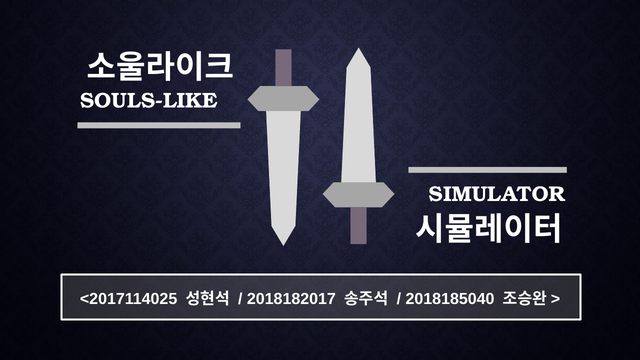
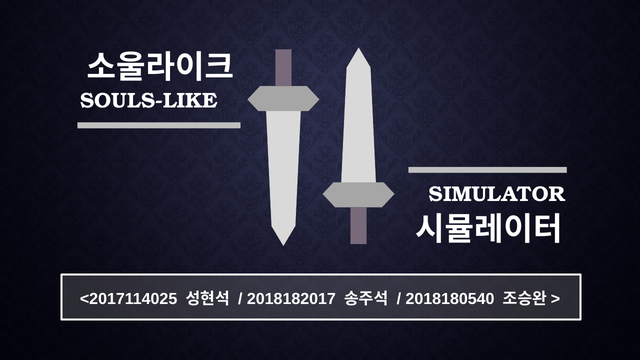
2018185040: 2018185040 -> 2018180540
